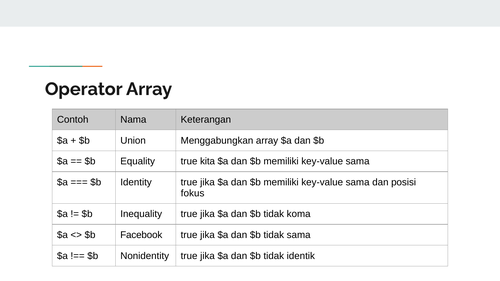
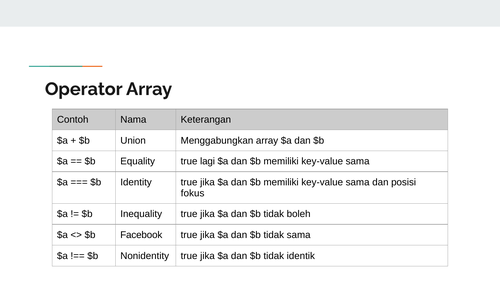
kita: kita -> lagi
koma: koma -> boleh
